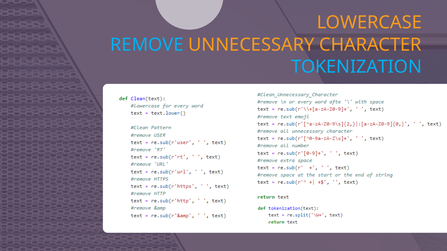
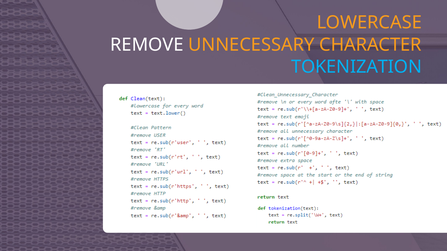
REMOVE colour: light blue -> white
